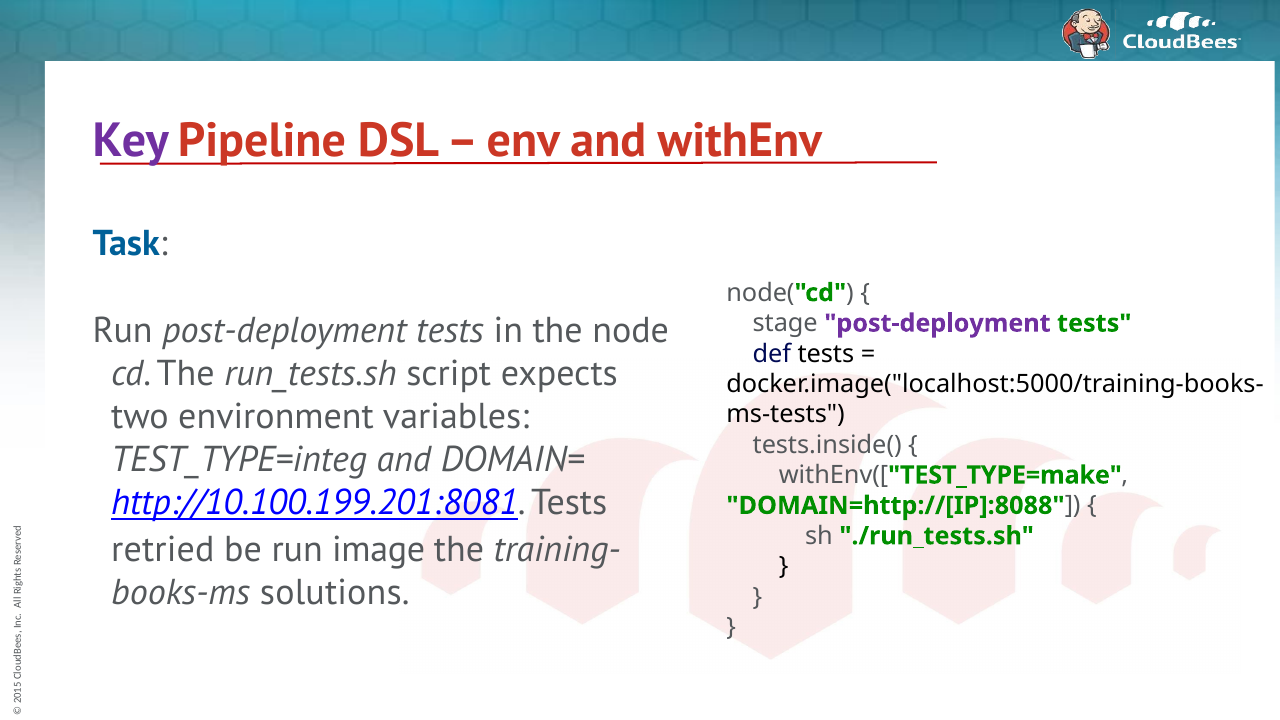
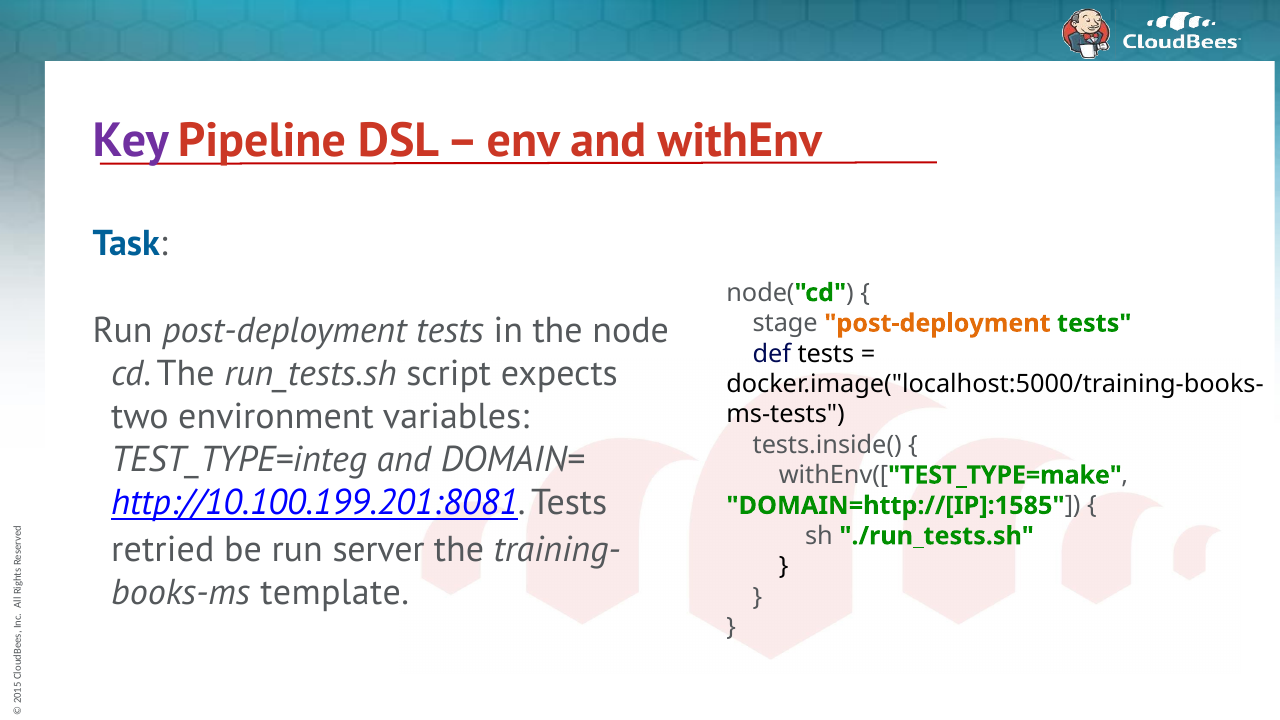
post-deployment at (937, 323) colour: purple -> orange
DOMAIN=http://[IP]:8088: DOMAIN=http://[IP]:8088 -> DOMAIN=http://[IP]:1585
image: image -> server
solutions: solutions -> template
